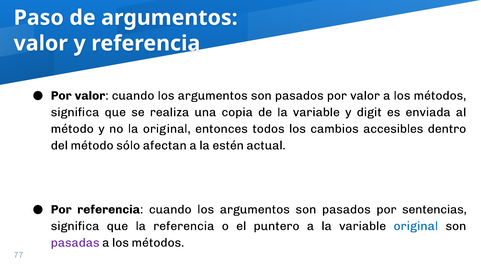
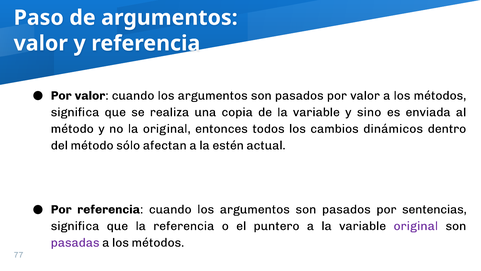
digit: digit -> sino
accesibles: accesibles -> dinámicos
original at (416, 226) colour: blue -> purple
